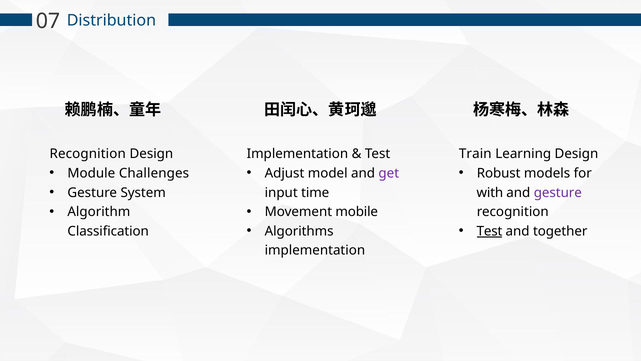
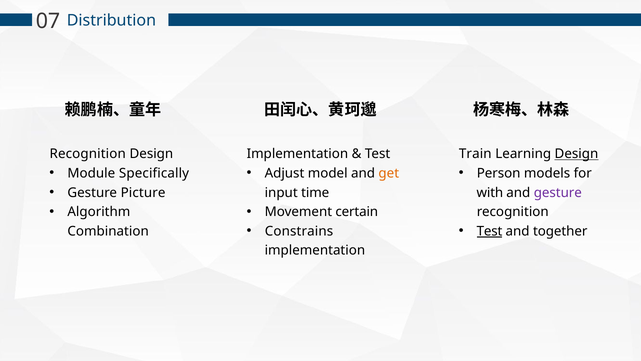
Design at (576, 154) underline: none -> present
Challenges: Challenges -> Specifically
get colour: purple -> orange
Robust: Robust -> Person
System: System -> Picture
mobile: mobile -> certain
Algorithms: Algorithms -> Constrains
Classification: Classification -> Combination
